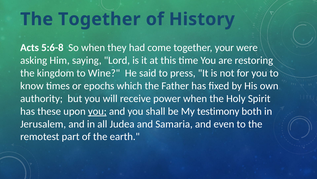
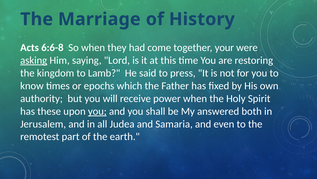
The Together: Together -> Marriage
5:6-8: 5:6-8 -> 6:6-8
asking underline: none -> present
Wine: Wine -> Lamb
testimony: testimony -> answered
